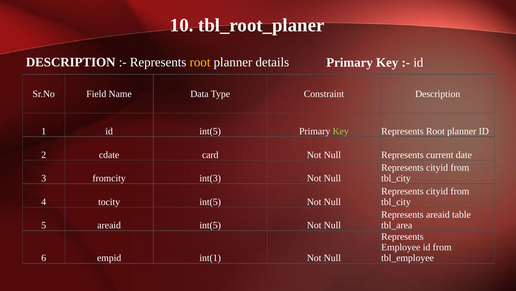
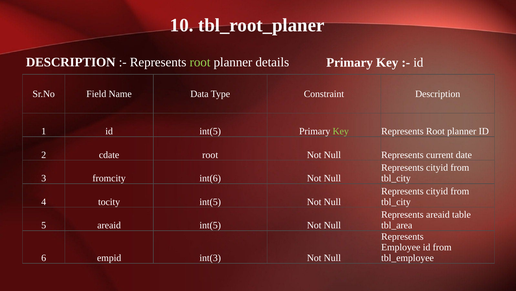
root at (200, 62) colour: yellow -> light green
cdate card: card -> root
int(3: int(3 -> int(6
int(1: int(1 -> int(3
